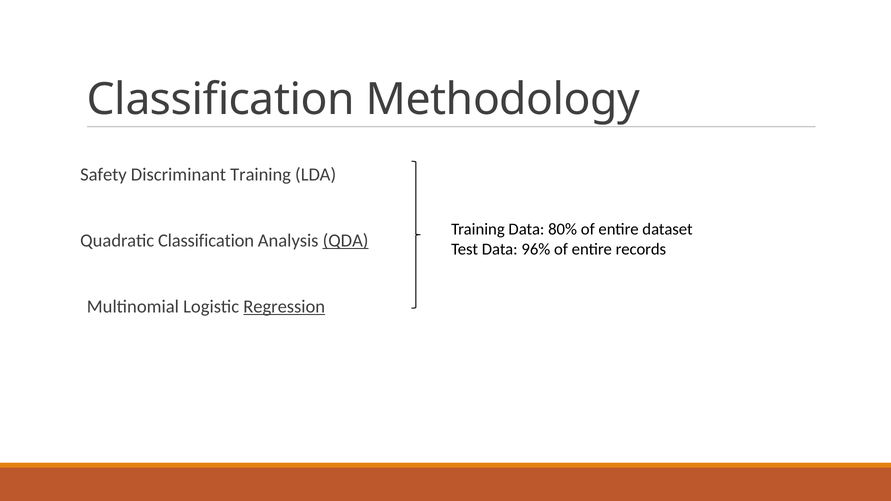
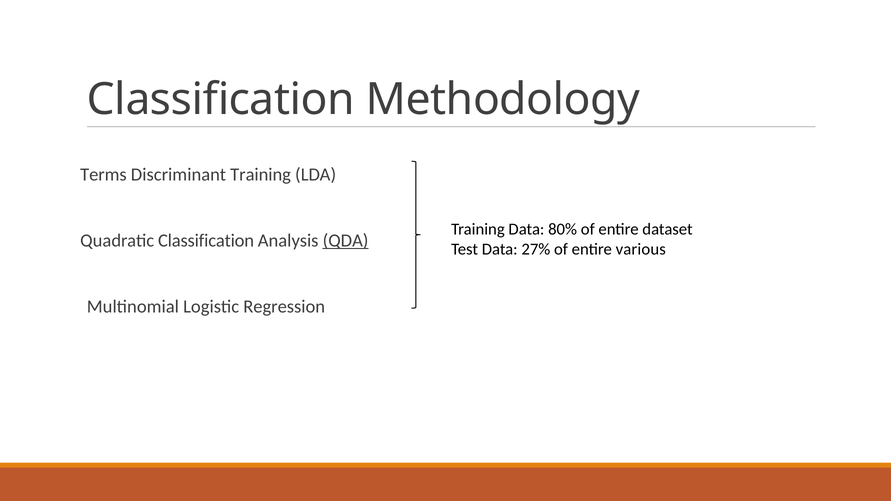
Safety: Safety -> Terms
96%: 96% -> 27%
records: records -> various
Regression underline: present -> none
